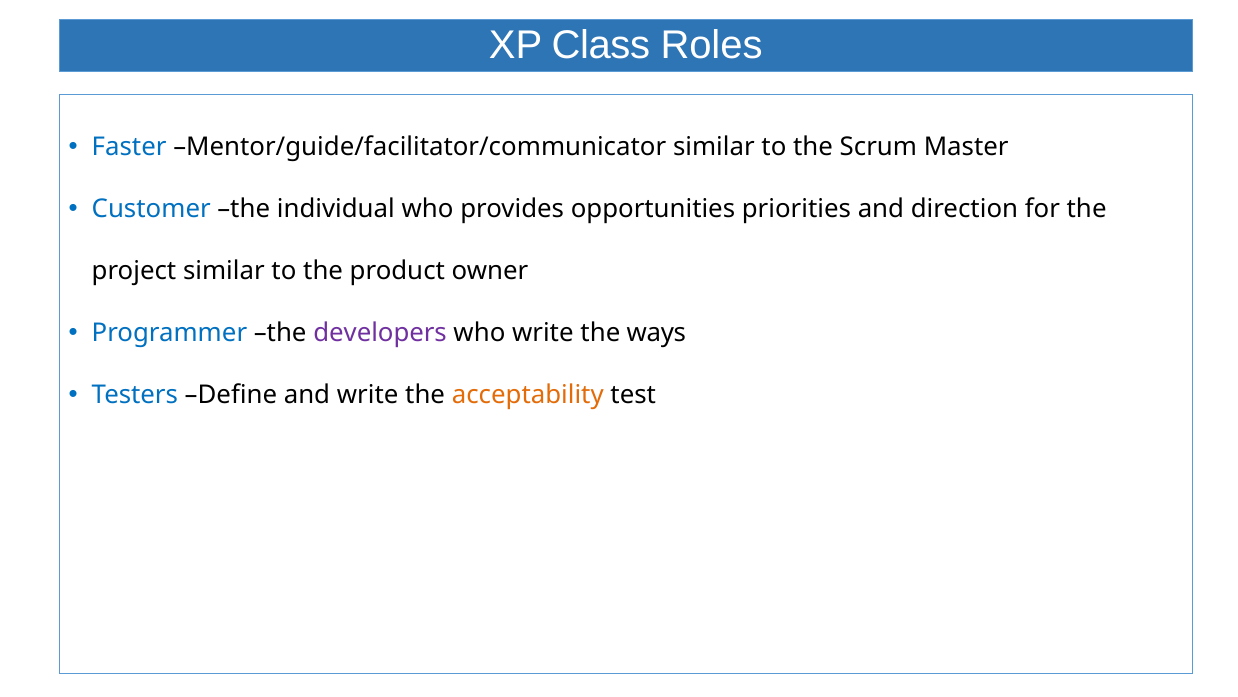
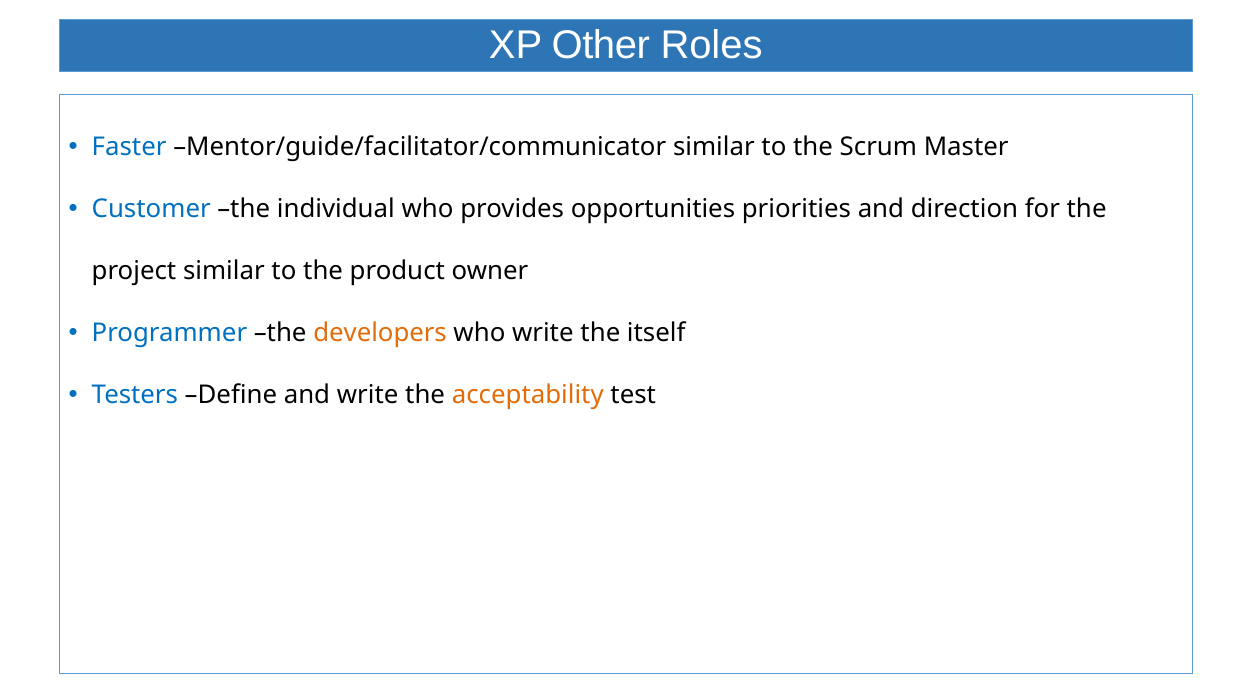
Class: Class -> Other
developers colour: purple -> orange
ways: ways -> itself
